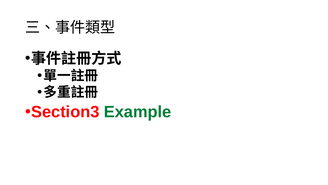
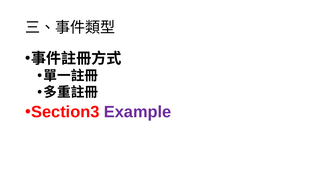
Example colour: green -> purple
